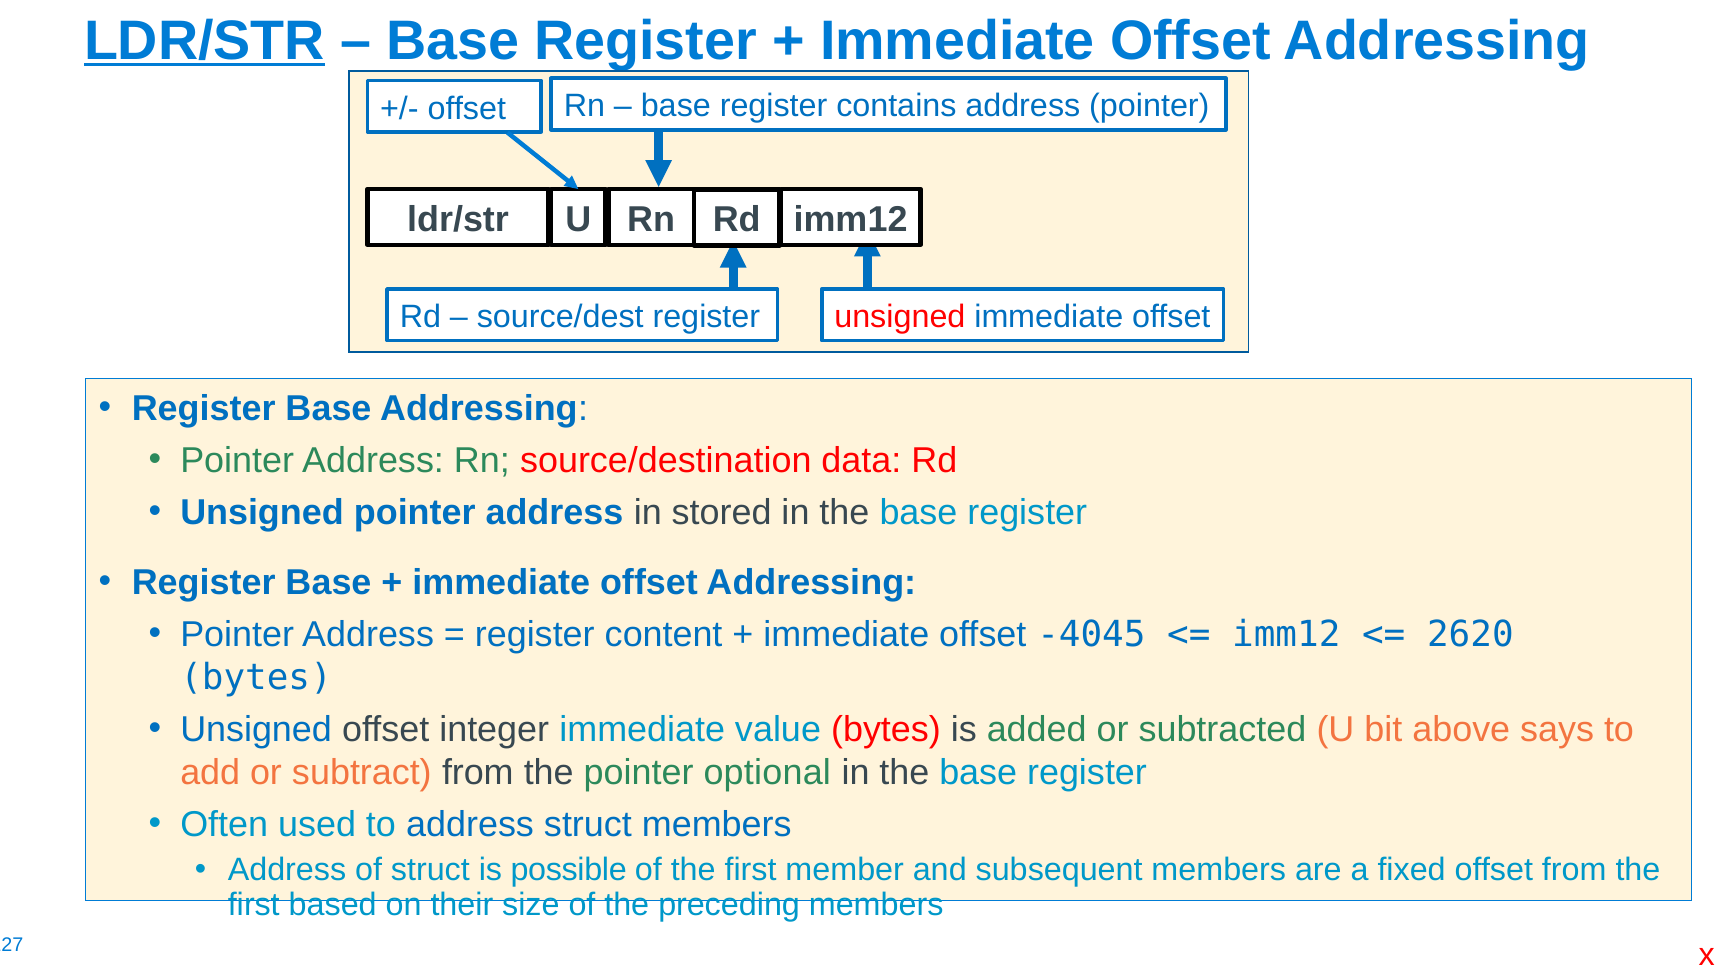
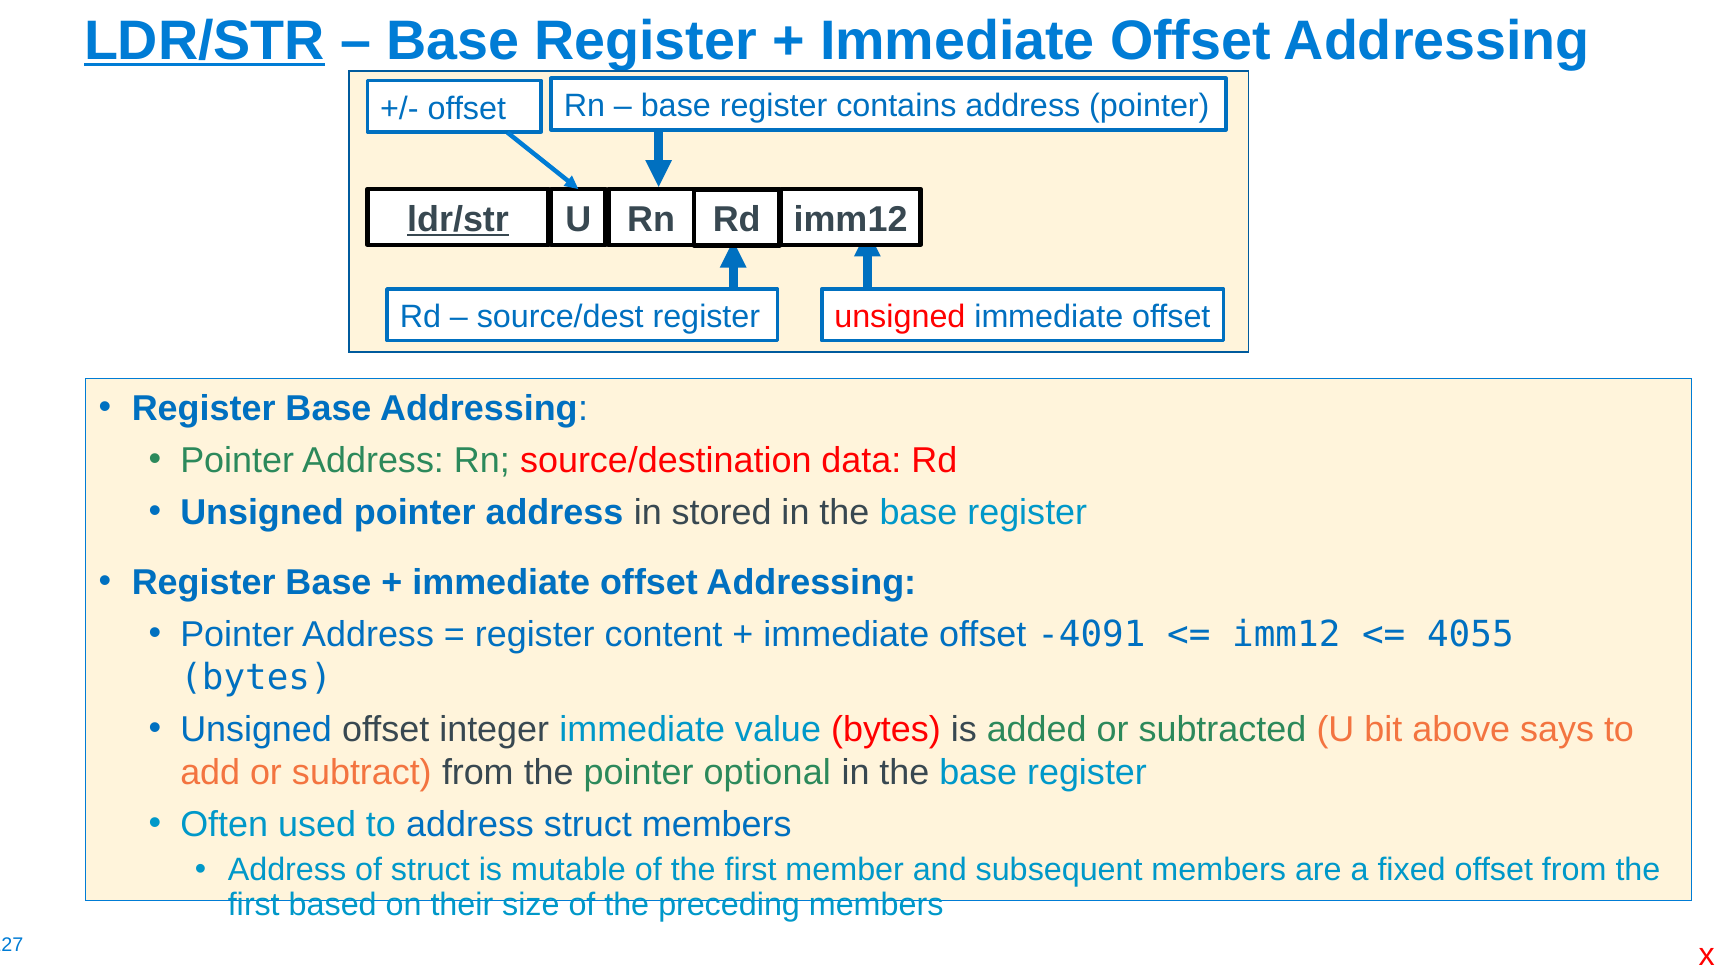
ldr/str at (458, 219) underline: none -> present
-4045: -4045 -> -4091
2620: 2620 -> 4055
possible: possible -> mutable
